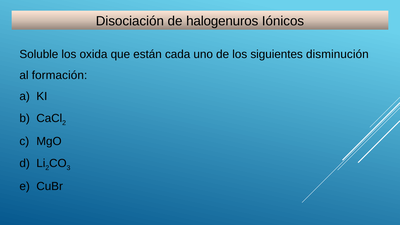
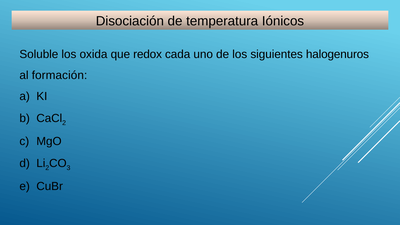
halogenuros: halogenuros -> temperatura
están: están -> redox
disminución: disminución -> halogenuros
